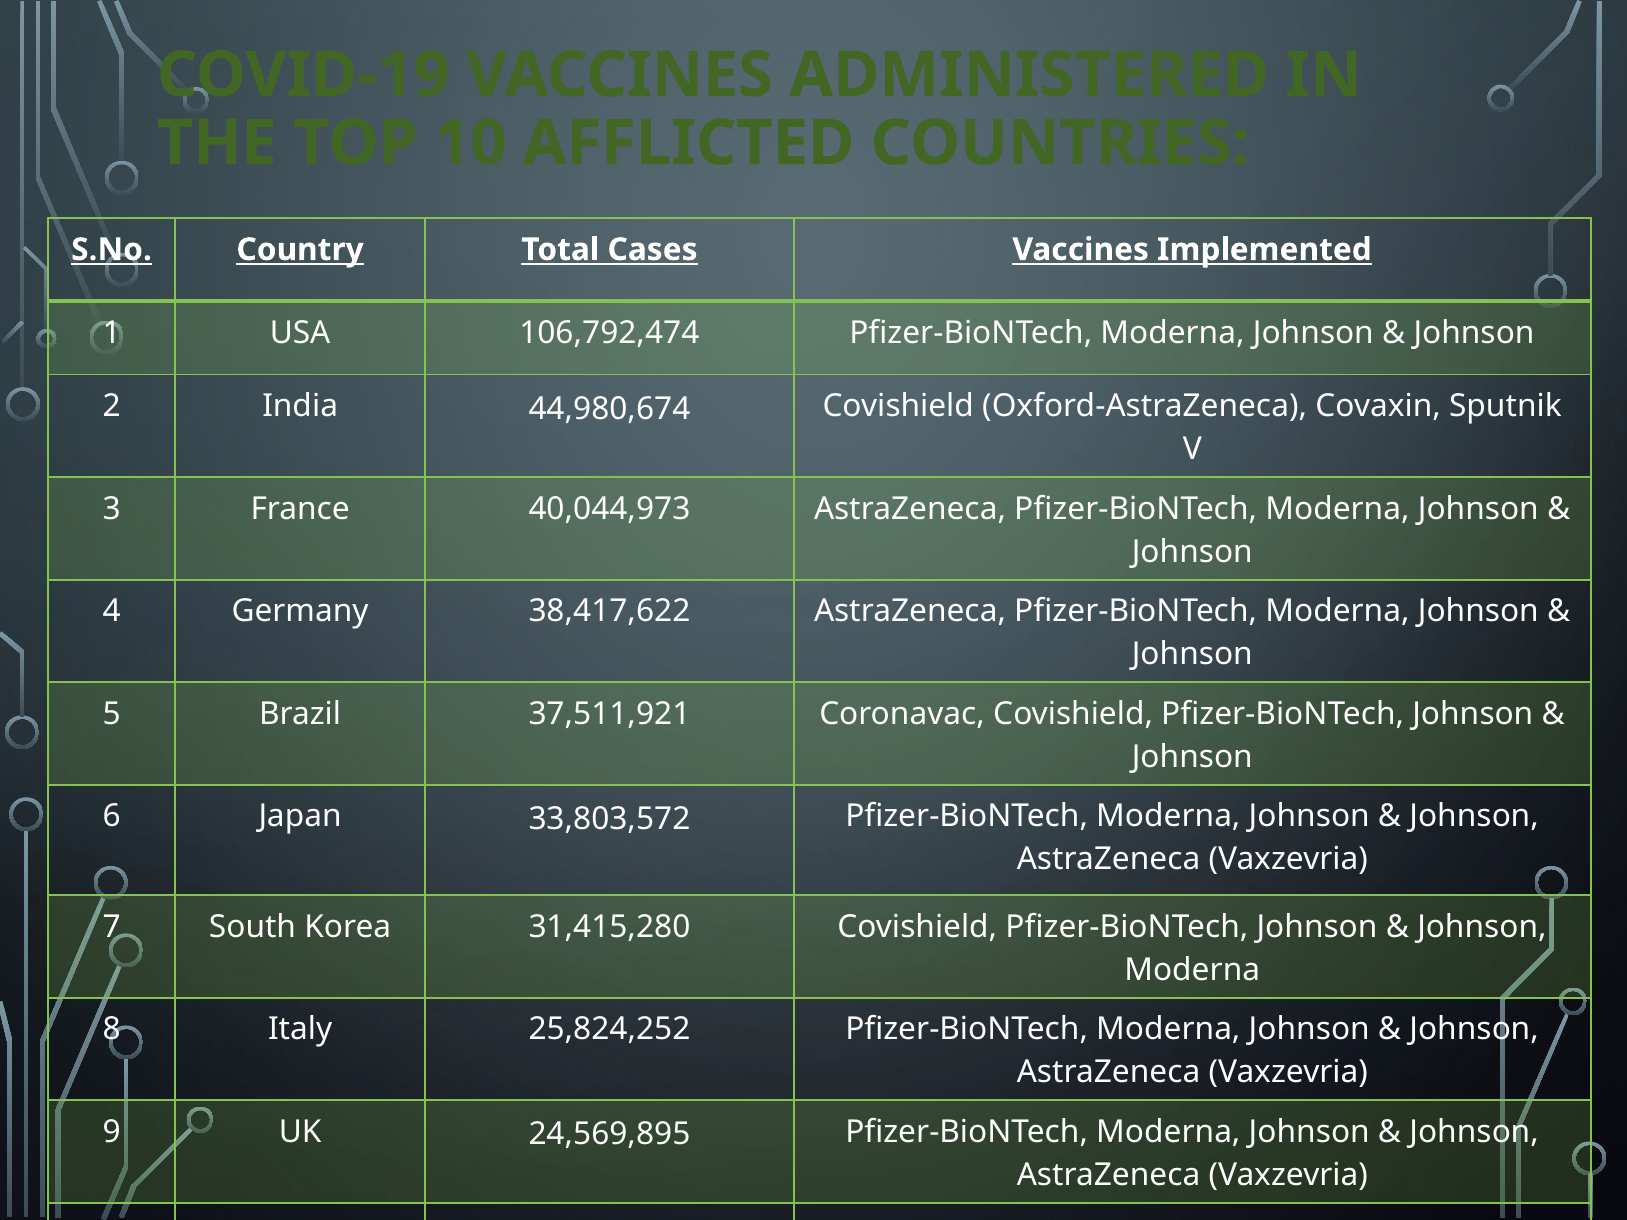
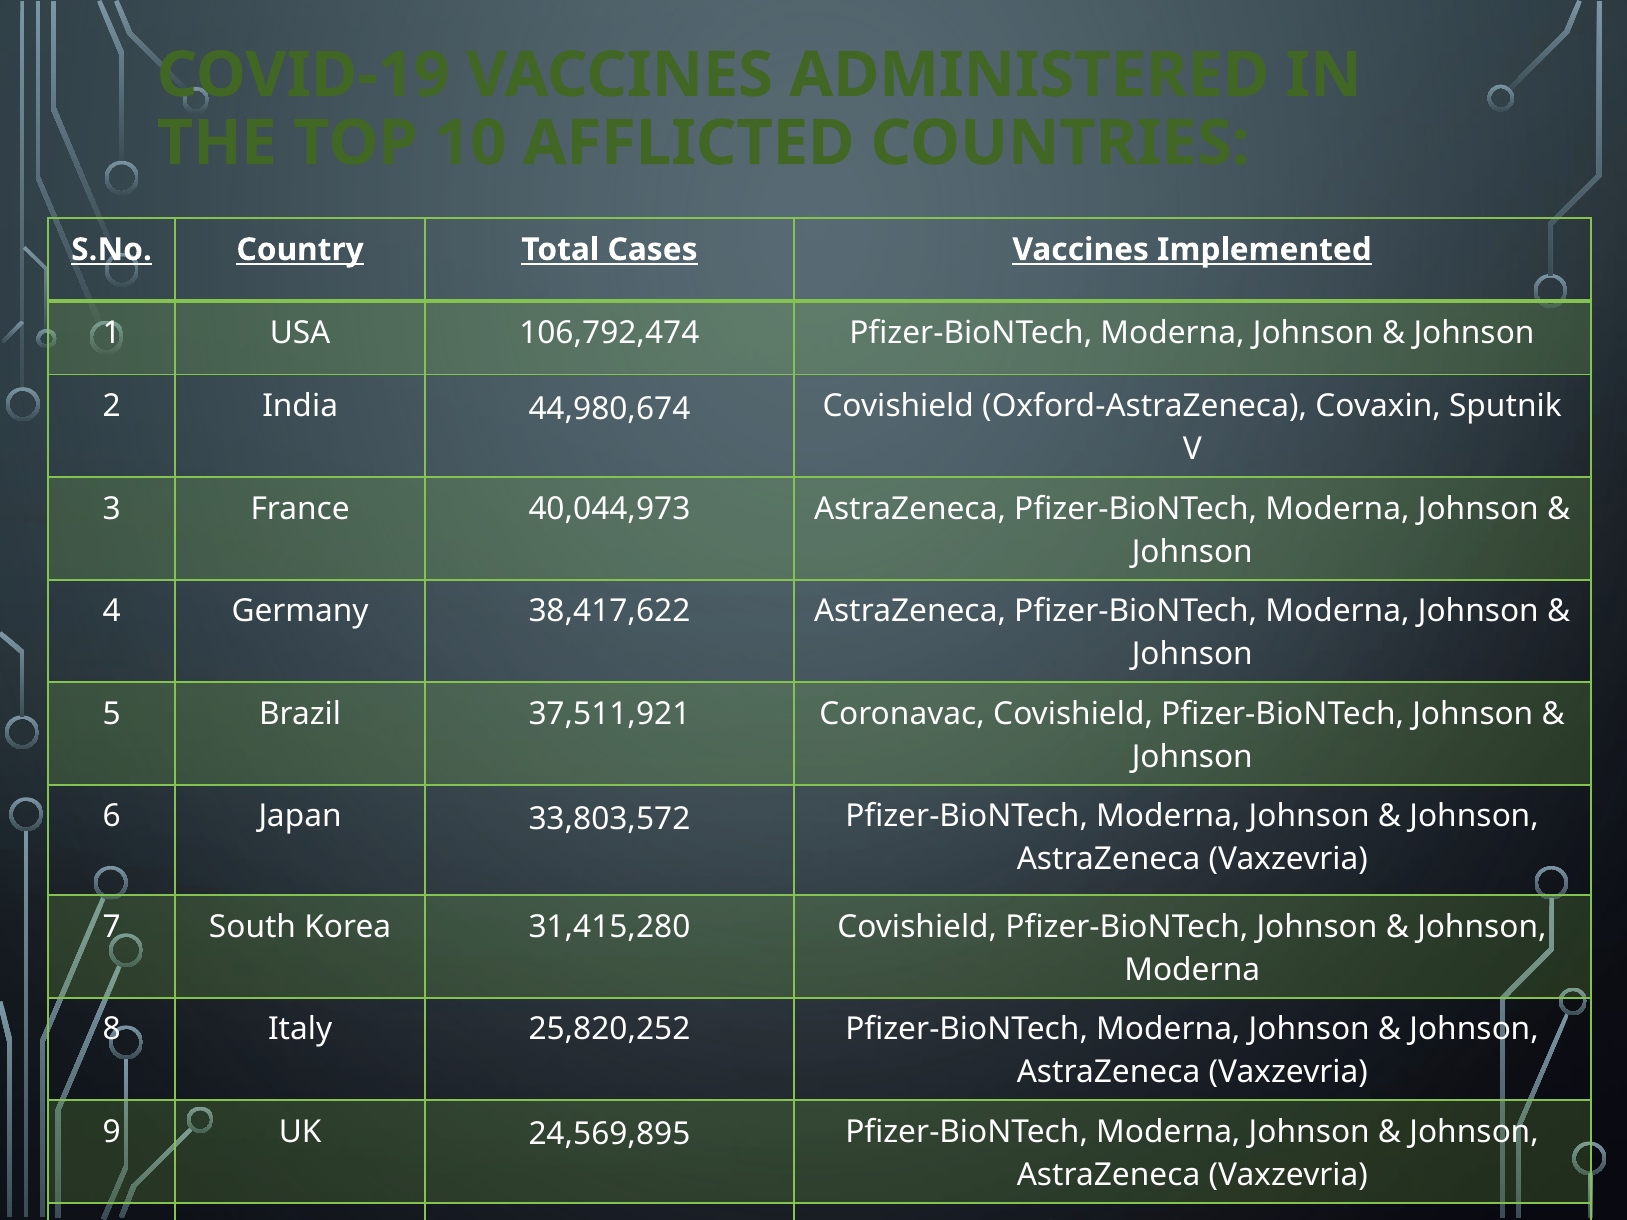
25,824,252: 25,824,252 -> 25,820,252
